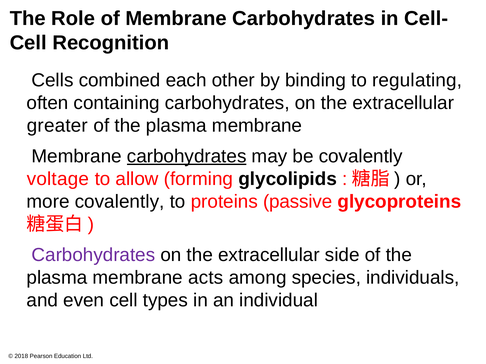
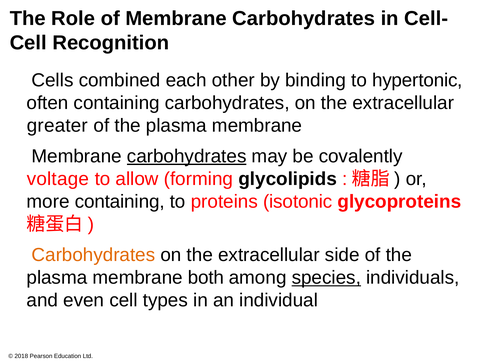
regulating: regulating -> hypertonic
more covalently: covalently -> containing
passive: passive -> isotonic
Carbohydrates at (93, 255) colour: purple -> orange
acts: acts -> both
species underline: none -> present
